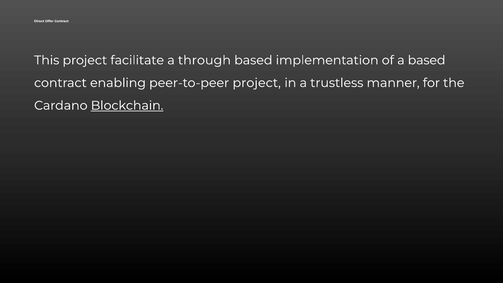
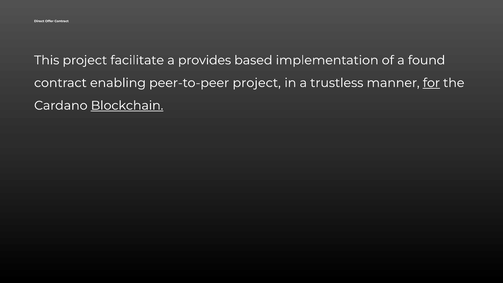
through: through -> provides
a based: based -> found
for underline: none -> present
